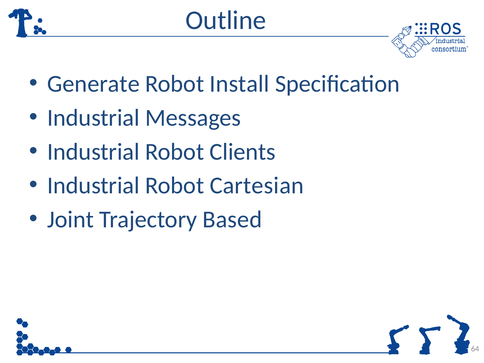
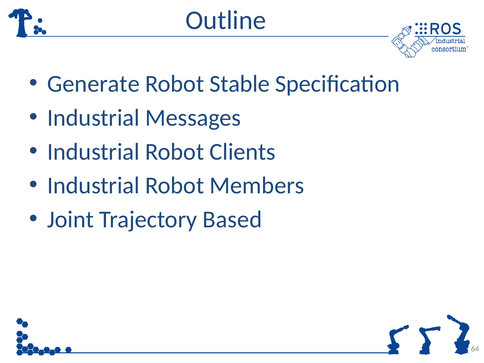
Install: Install -> Stable
Cartesian: Cartesian -> Members
